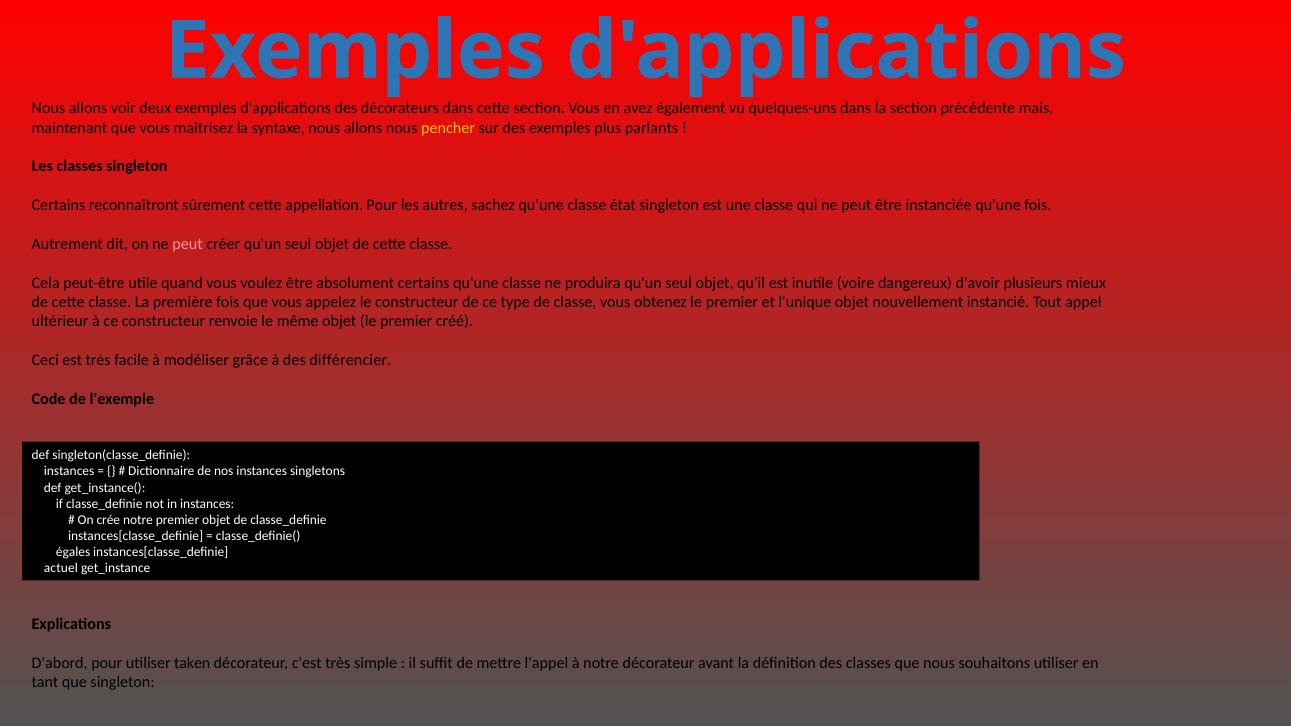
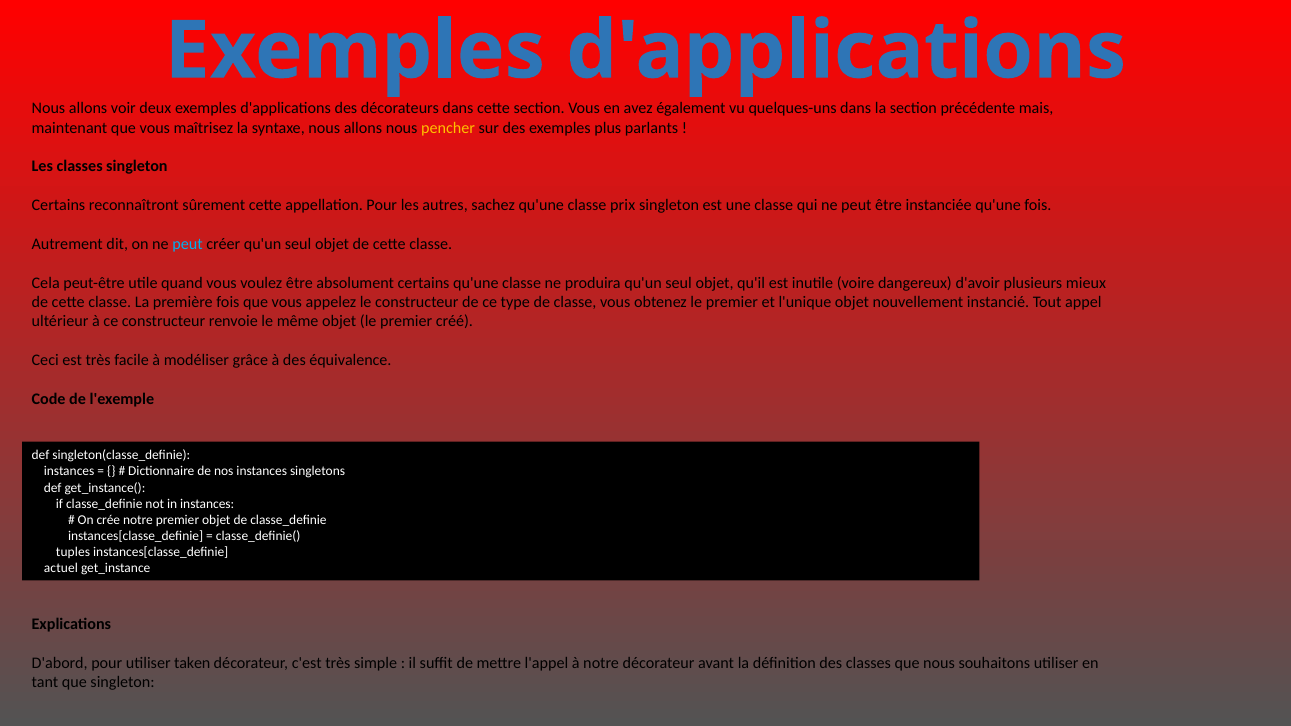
état: état -> prix
peut at (187, 244) colour: pink -> light blue
différencier: différencier -> équivalence
égales: égales -> tuples
